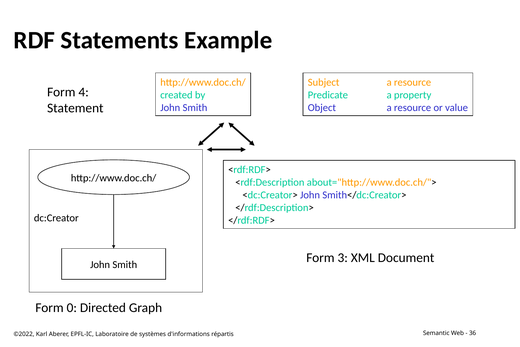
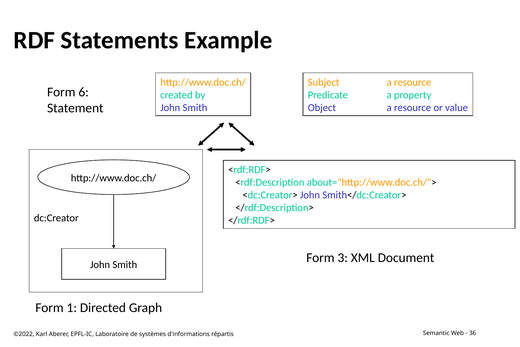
4: 4 -> 6
0: 0 -> 1
